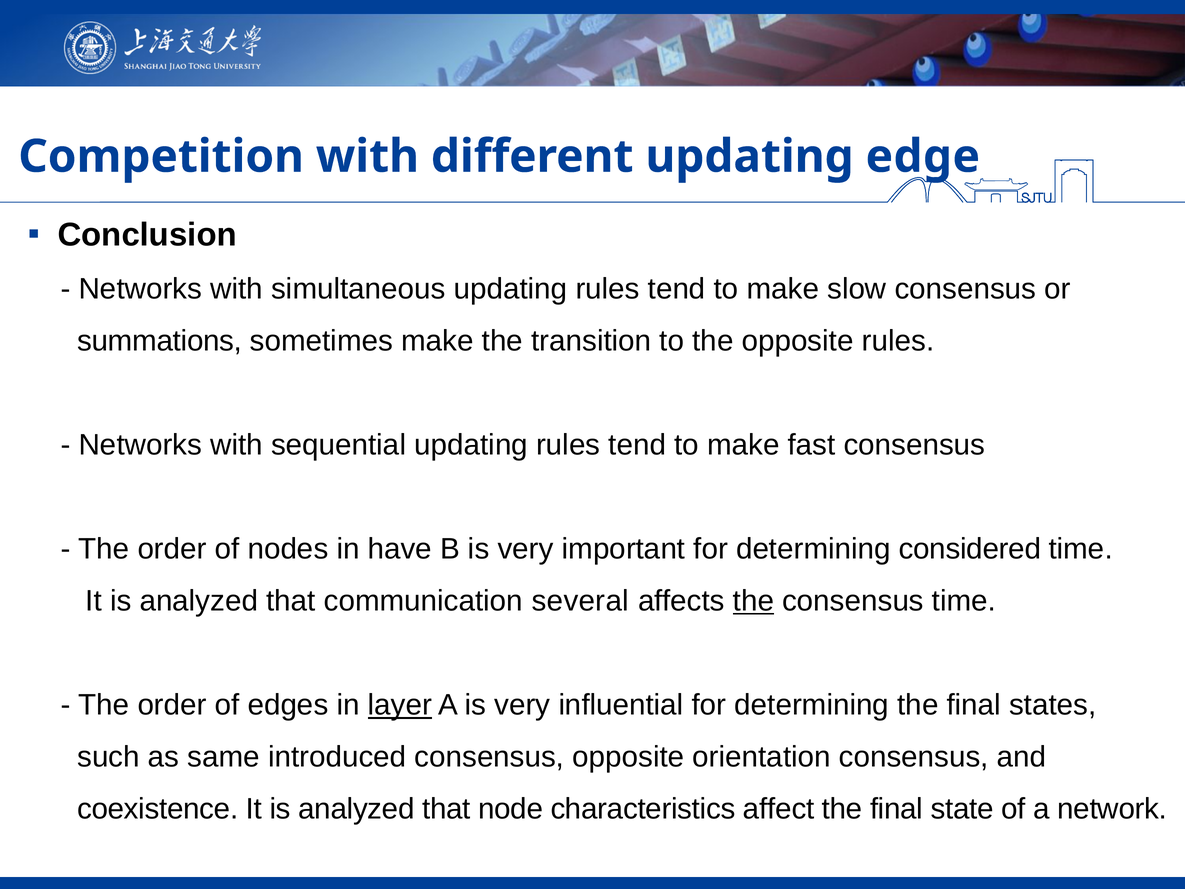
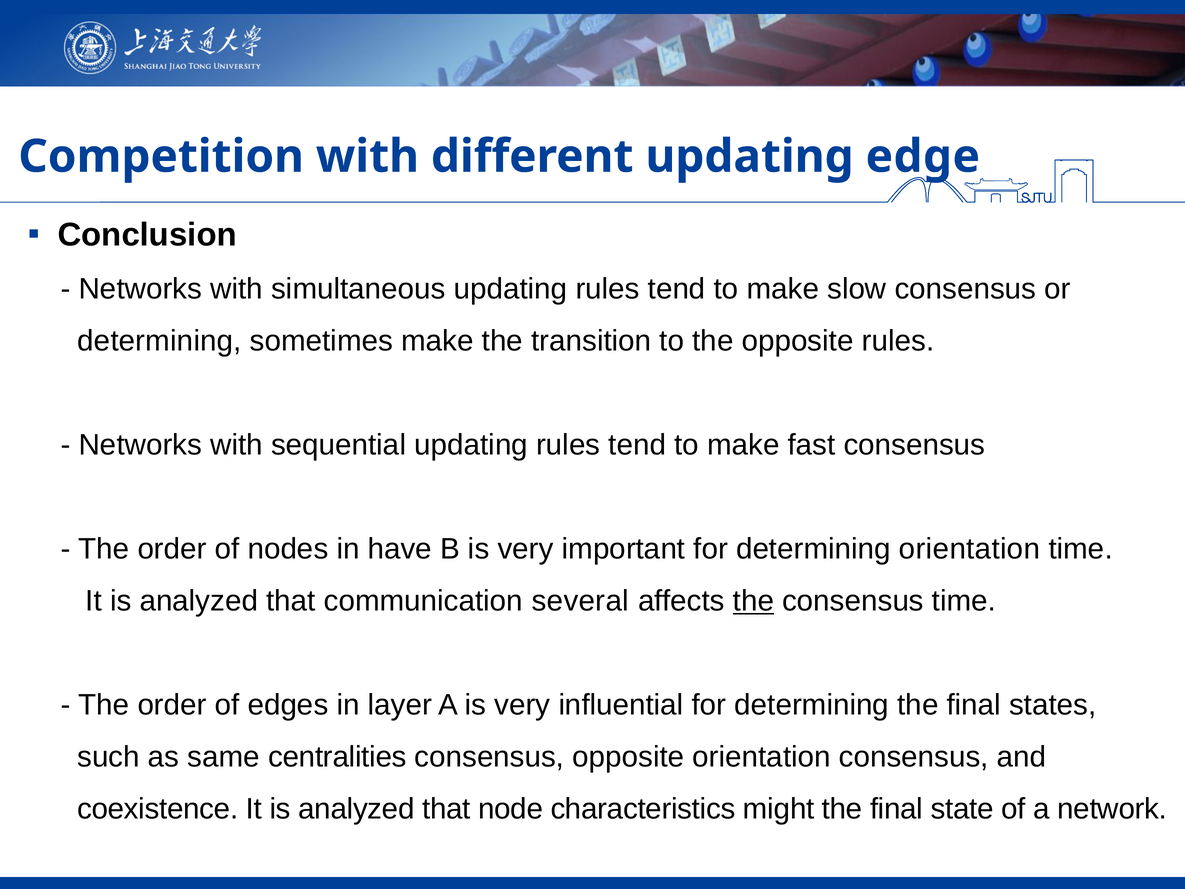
summations at (160, 341): summations -> determining
determining considered: considered -> orientation
layer underline: present -> none
introduced: introduced -> centralities
affect: affect -> might
